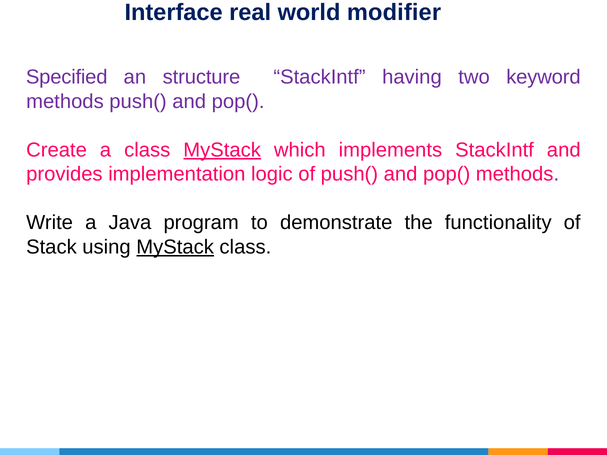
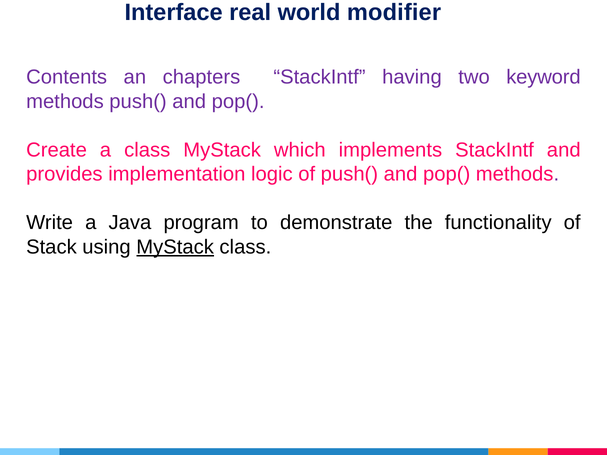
Specified: Specified -> Contents
structure: structure -> chapters
MyStack at (222, 150) underline: present -> none
